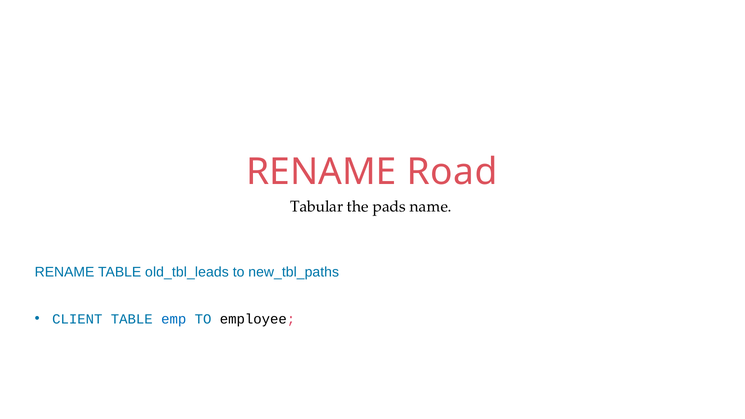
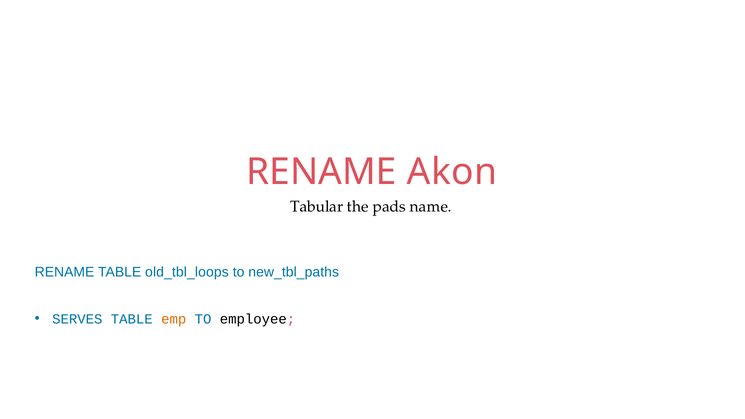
Road: Road -> Akon
old_tbl_leads: old_tbl_leads -> old_tbl_loops
CLIENT: CLIENT -> SERVES
emp colour: blue -> orange
